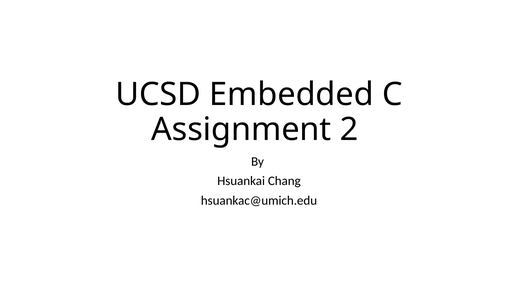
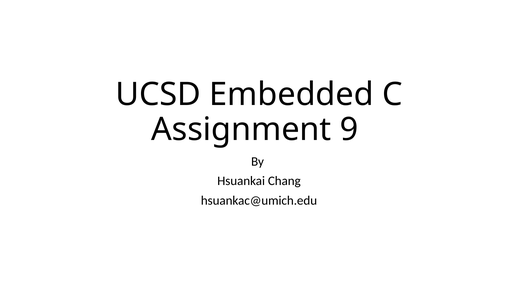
2: 2 -> 9
